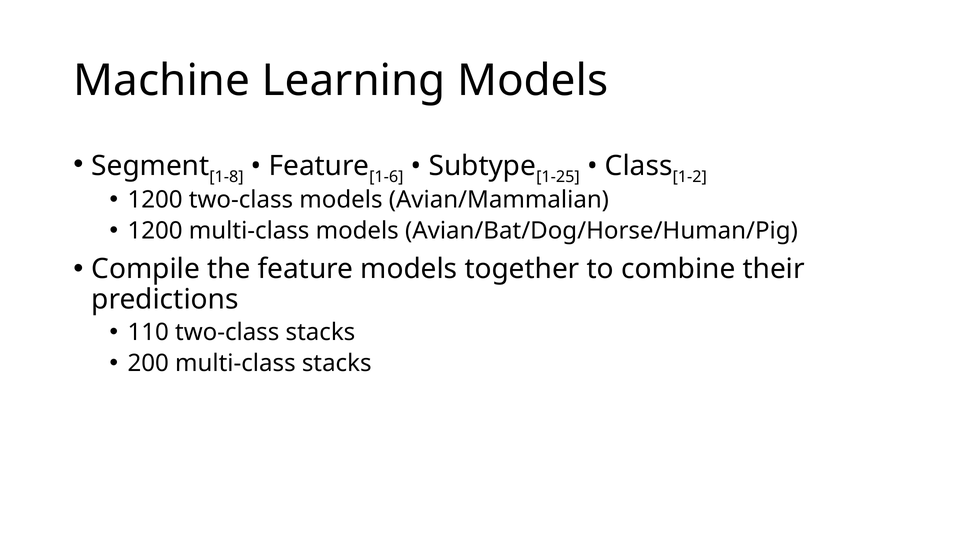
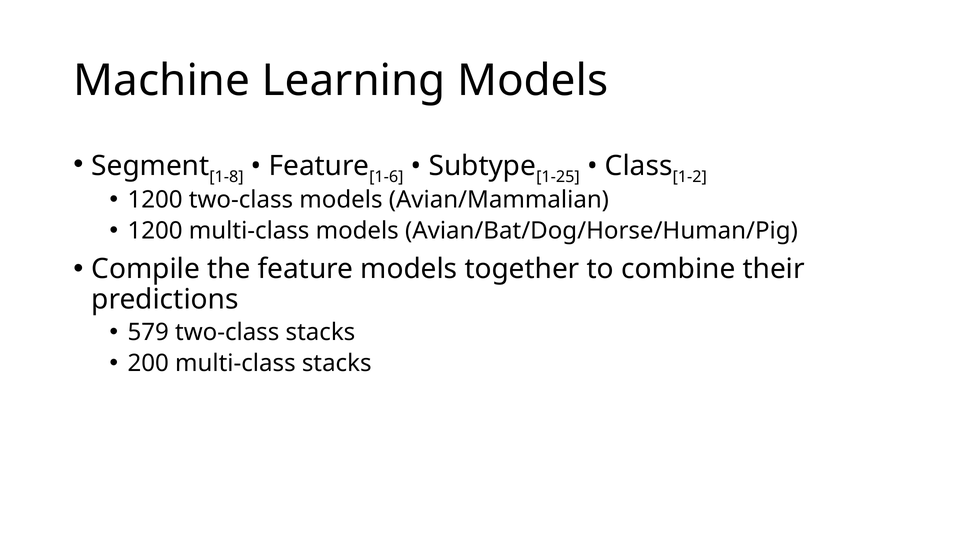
110: 110 -> 579
